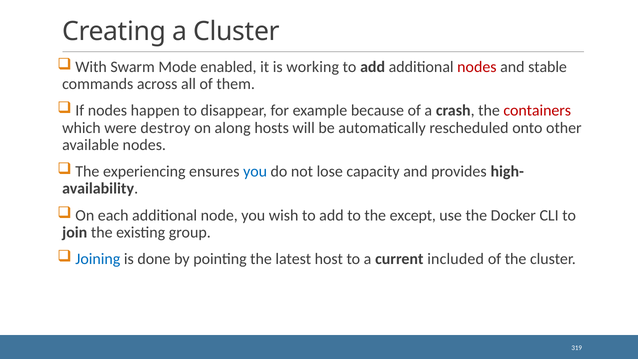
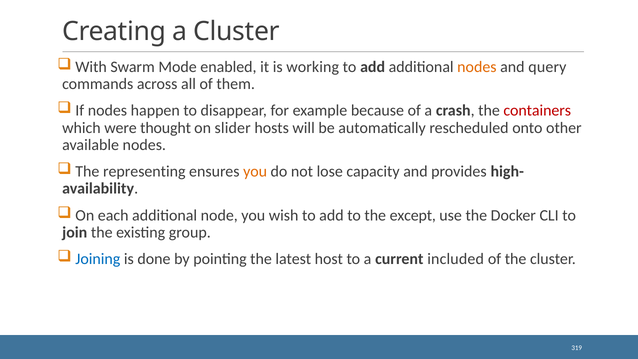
nodes at (477, 67) colour: red -> orange
stable: stable -> query
destroy: destroy -> thought
along: along -> slider
experiencing: experiencing -> representing
you at (255, 171) colour: blue -> orange
